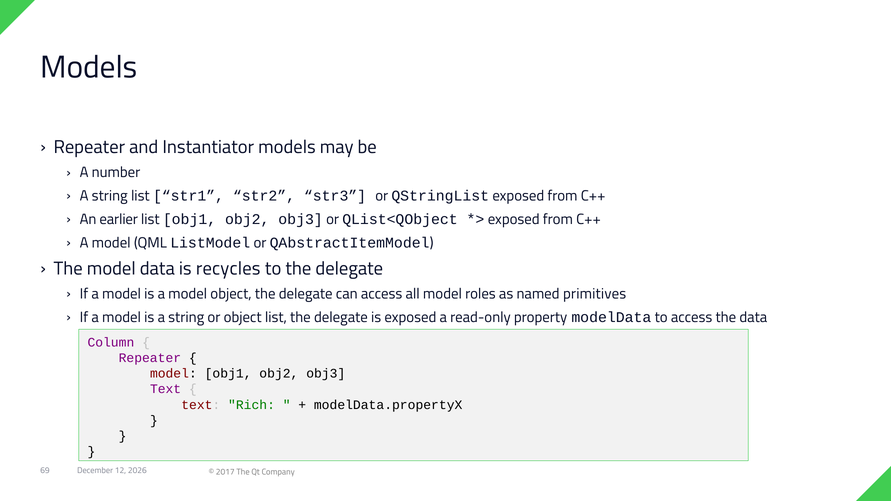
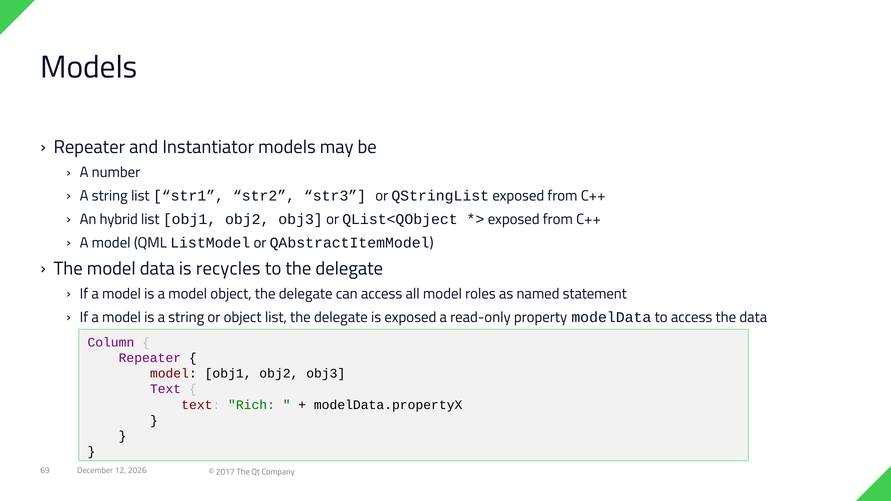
earlier: earlier -> hybrid
primitives: primitives -> statement
